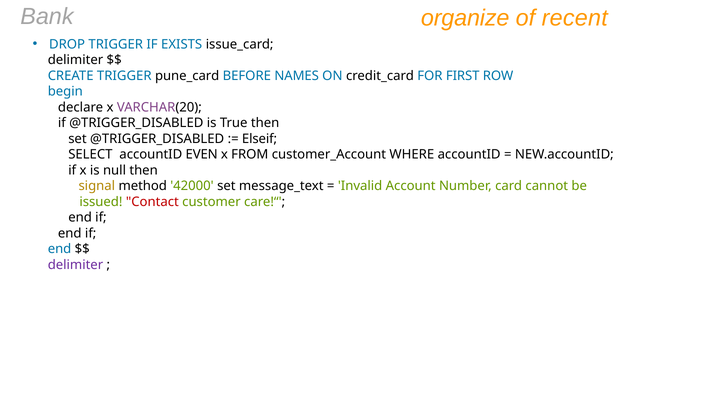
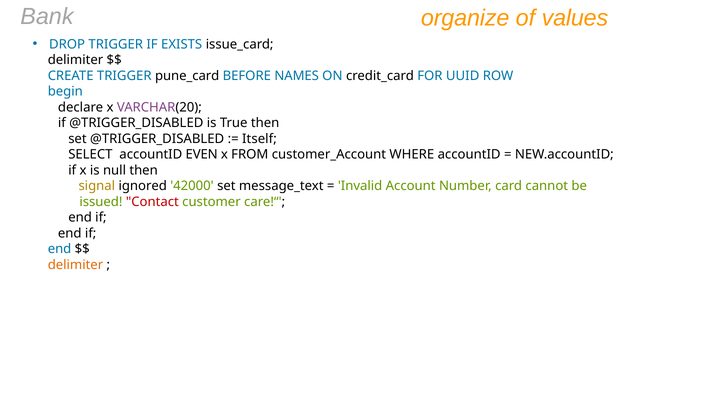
recent: recent -> values
FIRST: FIRST -> UUID
Elseif: Elseif -> Itself
method: method -> ignored
delimiter at (75, 265) colour: purple -> orange
